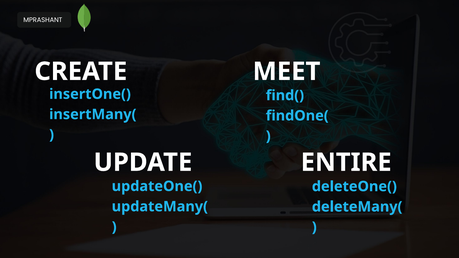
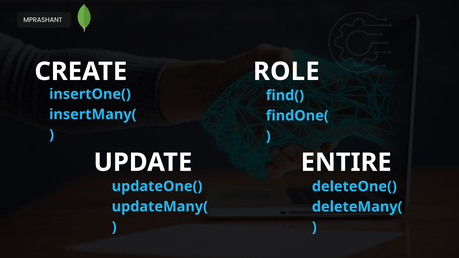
MEET: MEET -> ROLE
